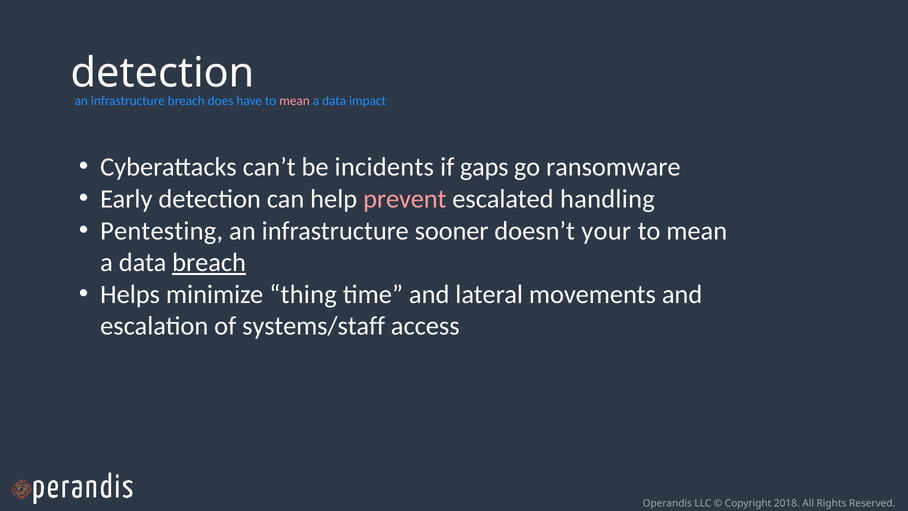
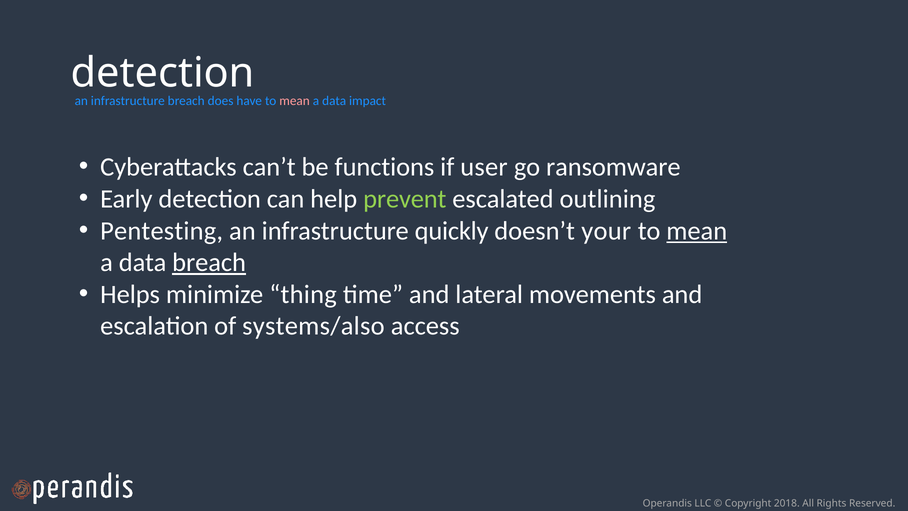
incidents: incidents -> functions
gaps: gaps -> user
prevent colour: pink -> light green
handling: handling -> outlining
sooner: sooner -> quickly
mean at (697, 231) underline: none -> present
systems/staff: systems/staff -> systems/also
